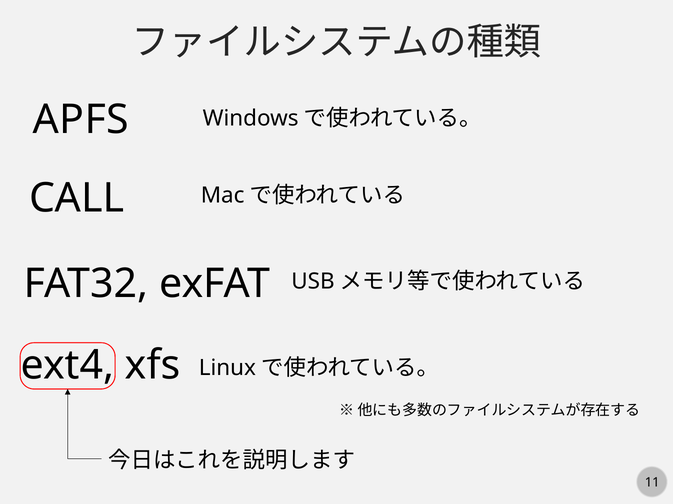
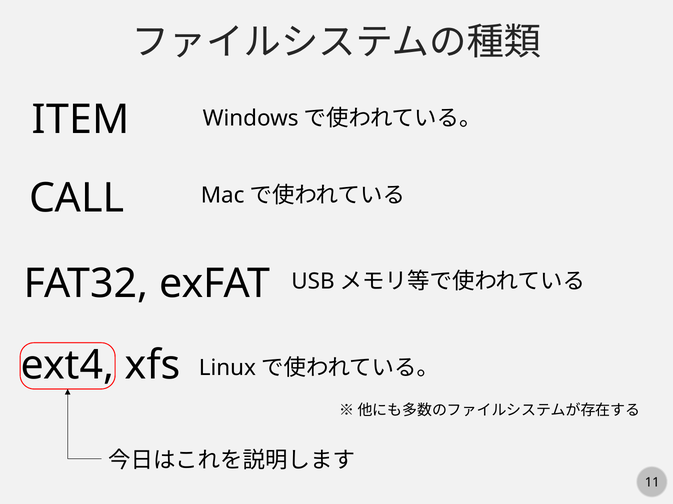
APFS: APFS -> ITEM
